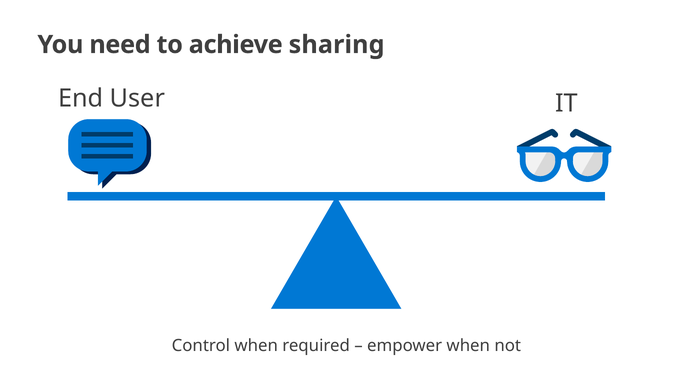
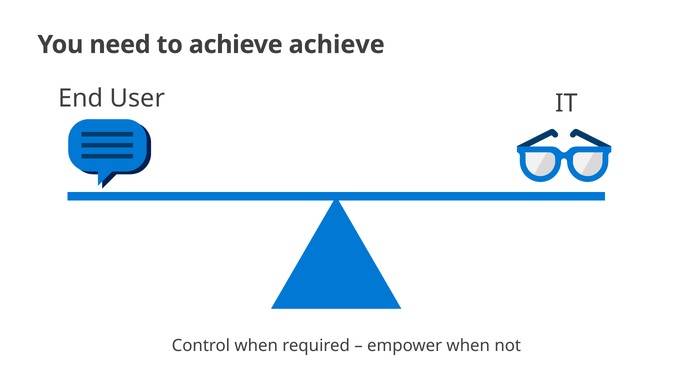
achieve sharing: sharing -> achieve
